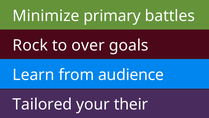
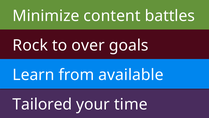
primary: primary -> content
audience: audience -> available
their: their -> time
